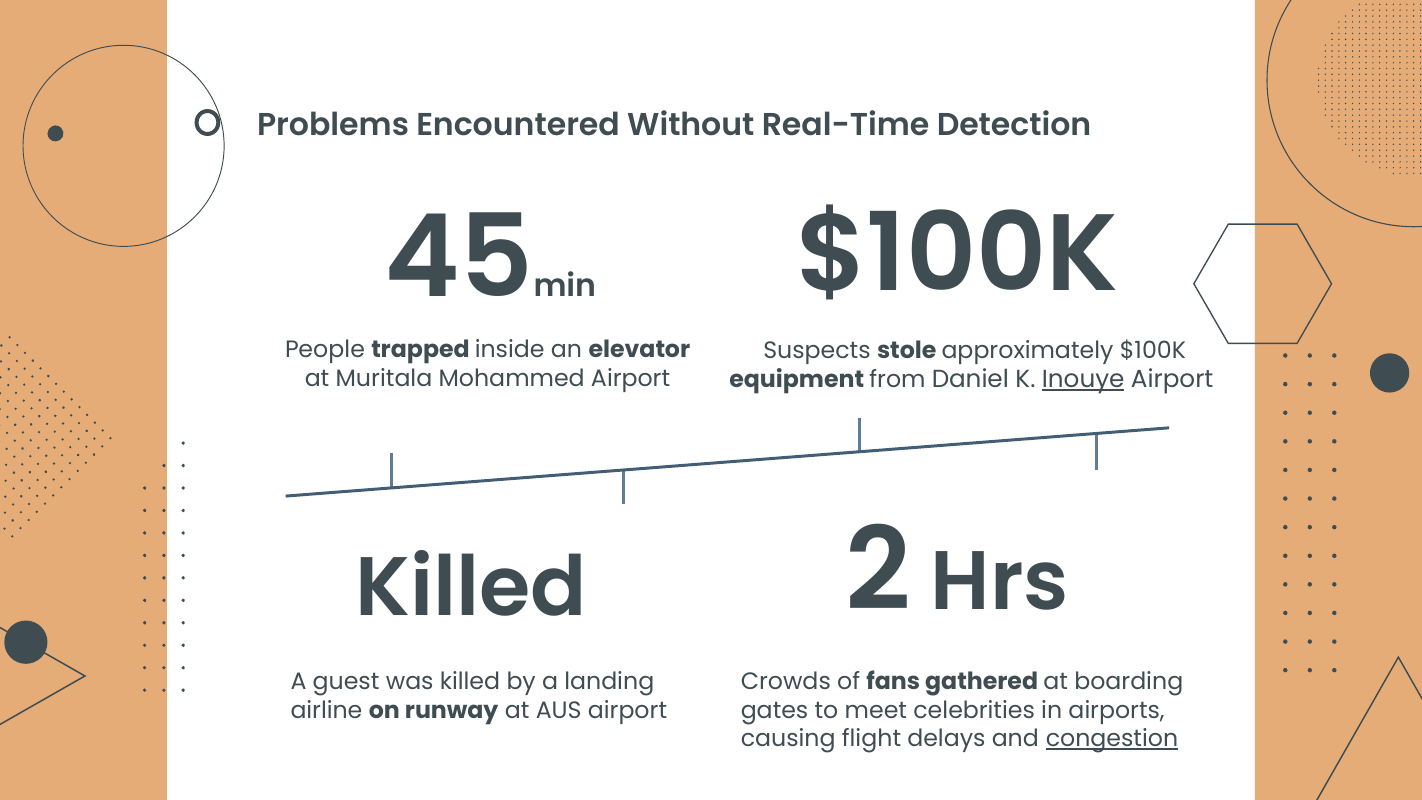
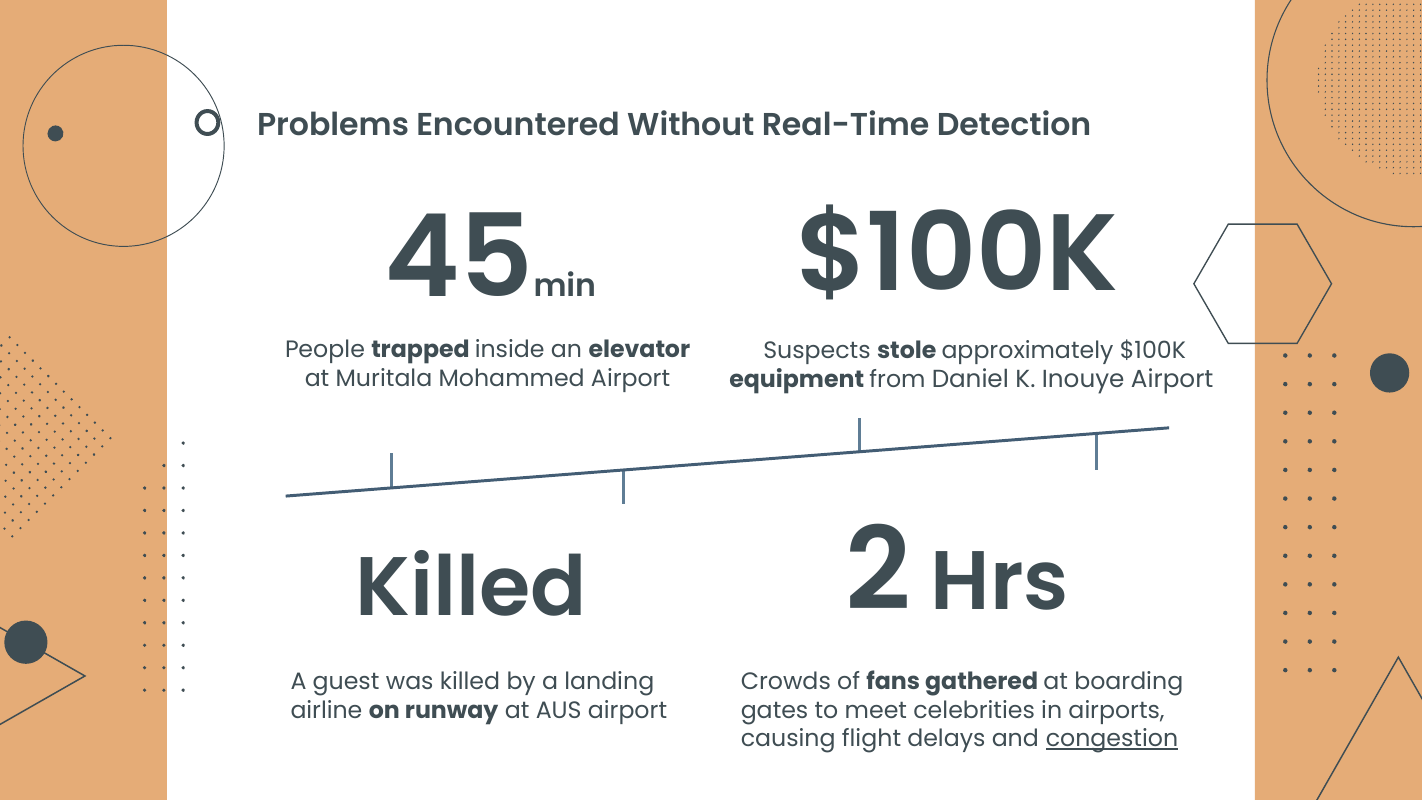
Inouye underline: present -> none
